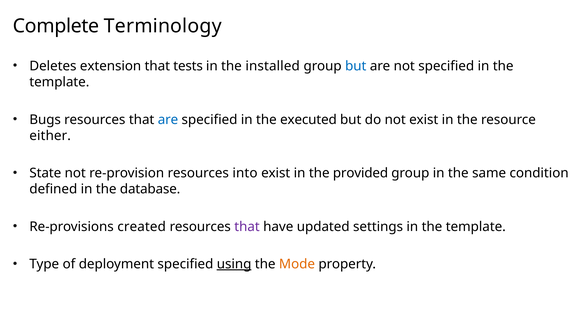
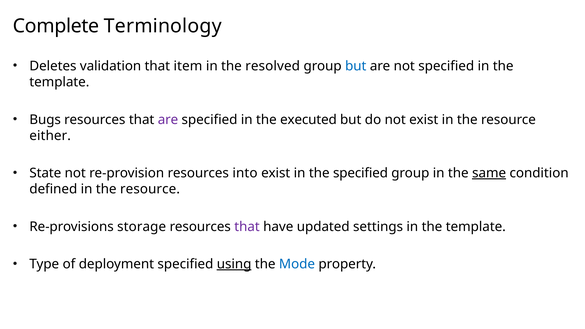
extension: extension -> validation
tests: tests -> item
installed: installed -> resolved
are at (168, 120) colour: blue -> purple
the provided: provided -> specified
same underline: none -> present
defined in the database: database -> resource
created: created -> storage
Mode colour: orange -> blue
